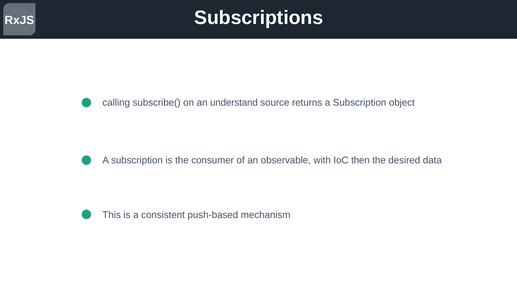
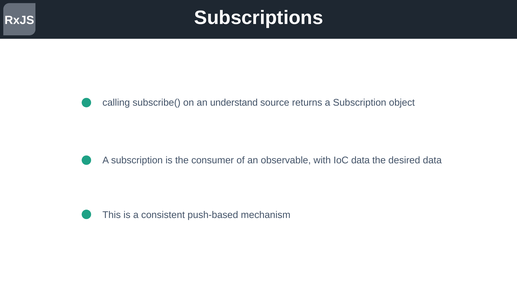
IoC then: then -> data
